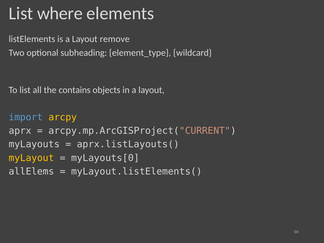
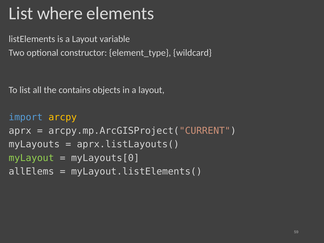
remove: remove -> variable
subheading: subheading -> constructor
myLayout colour: yellow -> light green
